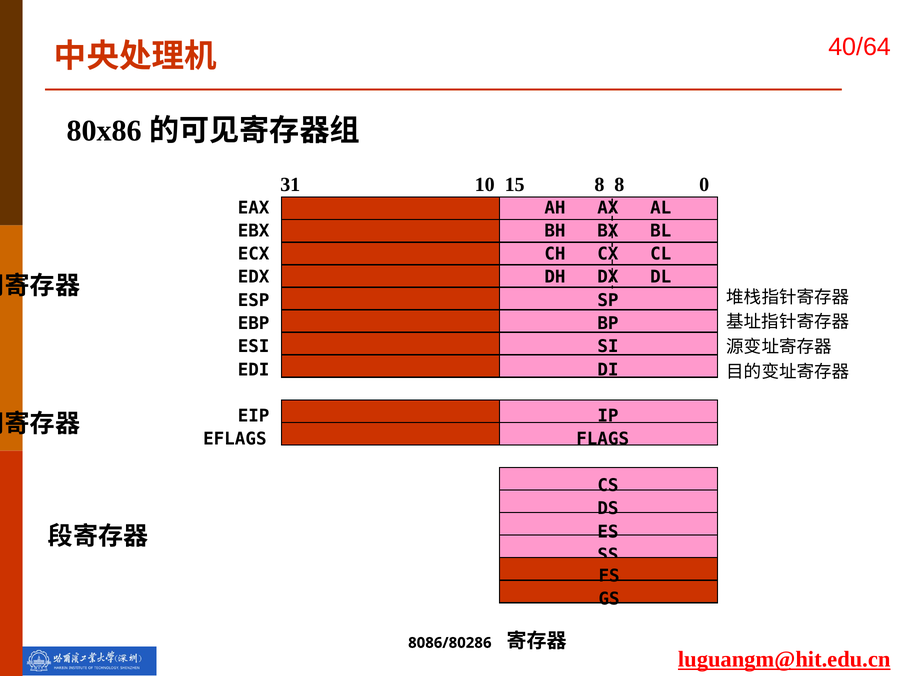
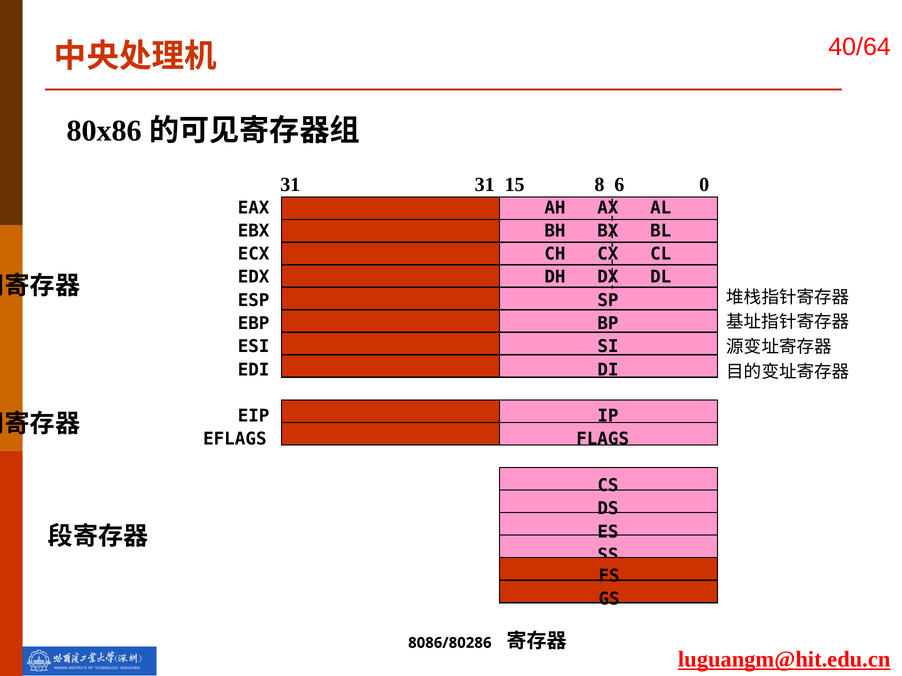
31 10: 10 -> 31
8 8: 8 -> 6
